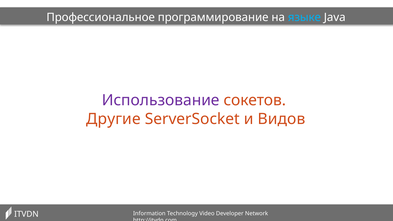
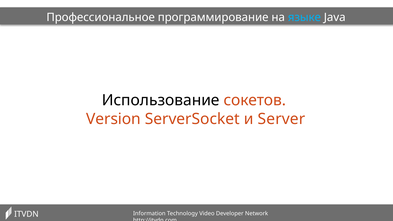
Использование colour: purple -> black
Другие: Другие -> Version
Видов: Видов -> Server
